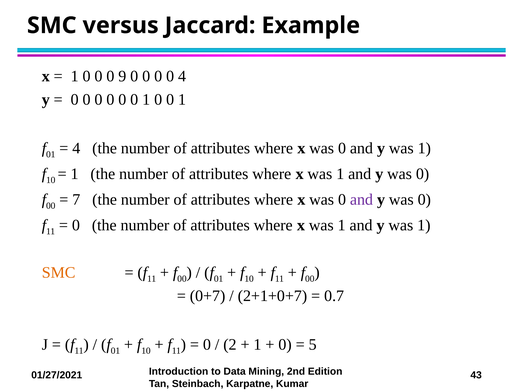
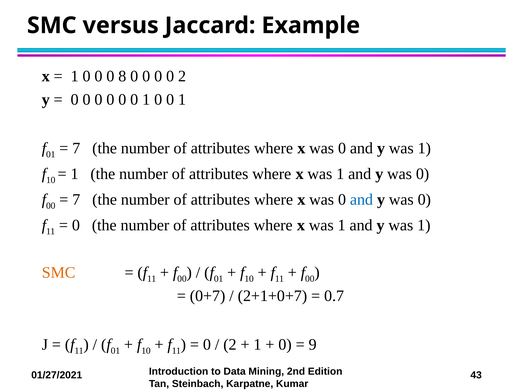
9: 9 -> 8
0 4: 4 -> 2
4 at (76, 148): 4 -> 7
and at (361, 200) colour: purple -> blue
5: 5 -> 9
